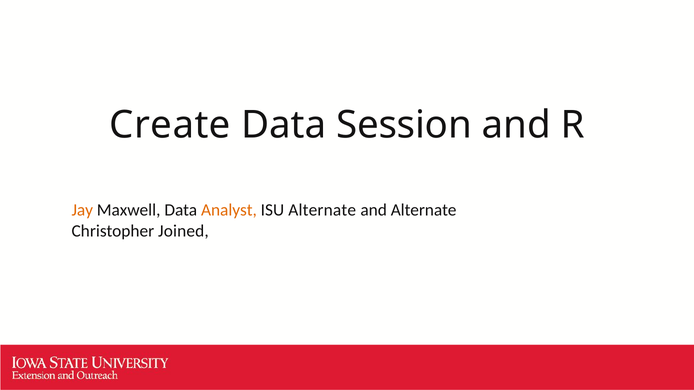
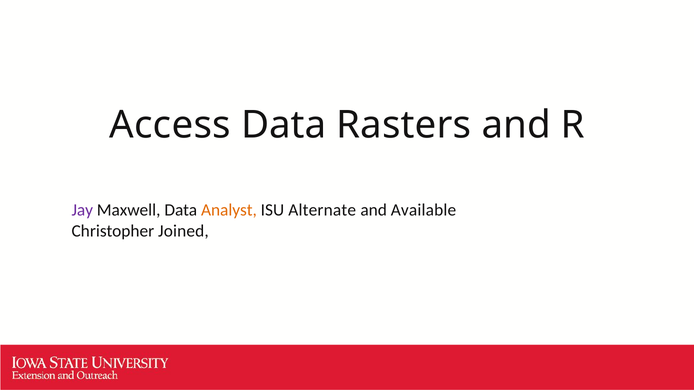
Create: Create -> Access
Session: Session -> Rasters
Jay colour: orange -> purple
and Alternate: Alternate -> Available
